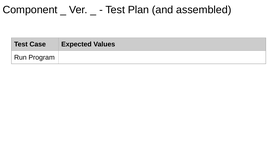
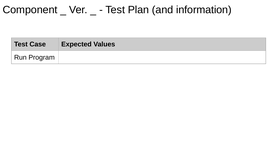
assembled: assembled -> information
